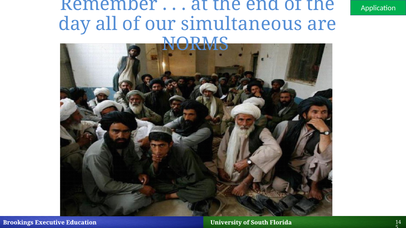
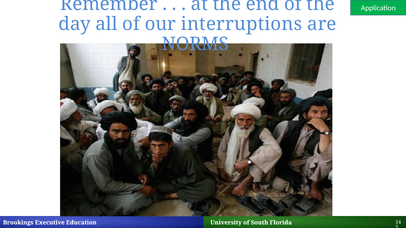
simultaneous: simultaneous -> interruptions
